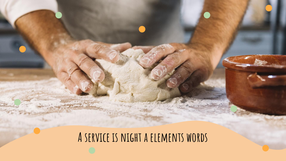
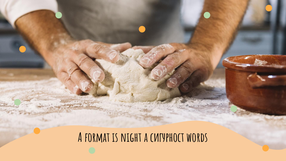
service: service -> format
elements: elements -> сигурност
